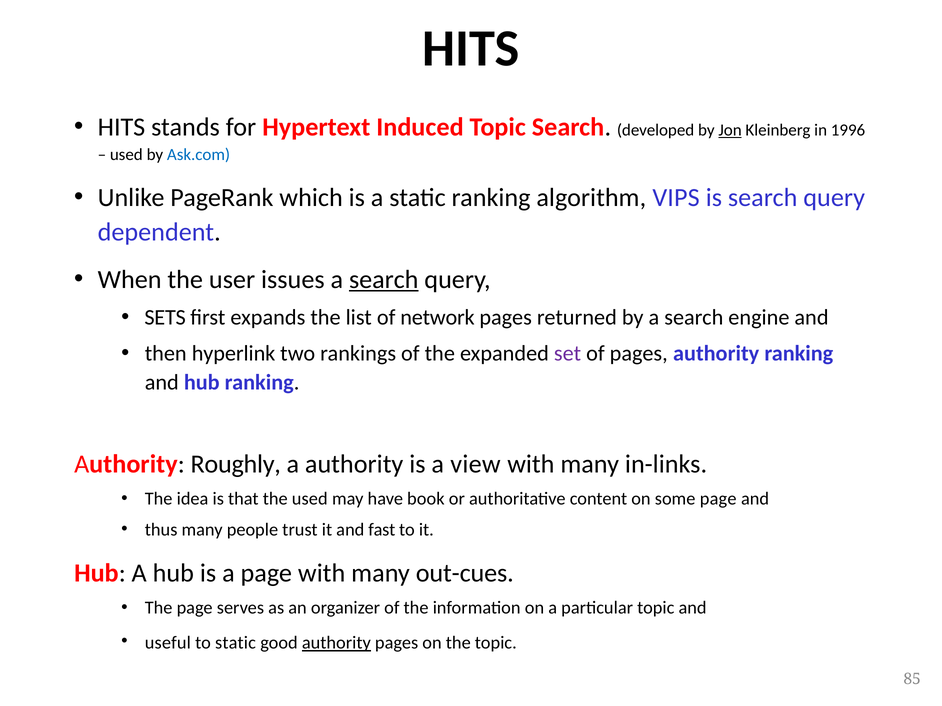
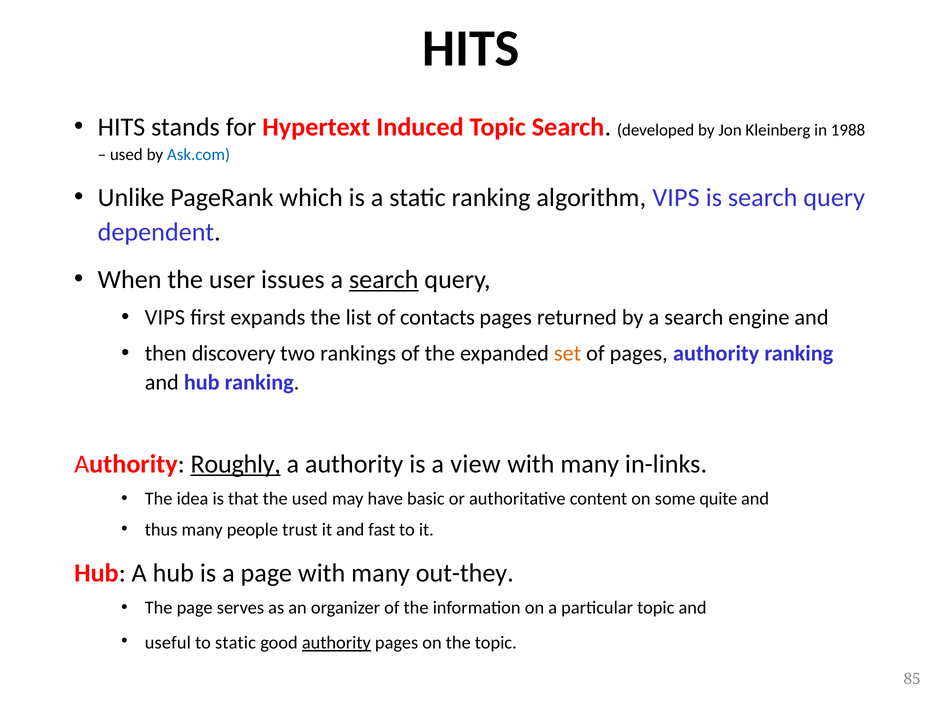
Jon underline: present -> none
1996: 1996 -> 1988
SETS at (165, 318): SETS -> VIPS
network: network -> contacts
hyperlink: hyperlink -> discovery
set colour: purple -> orange
Roughly underline: none -> present
book: book -> basic
some page: page -> quite
out-cues: out-cues -> out-they
